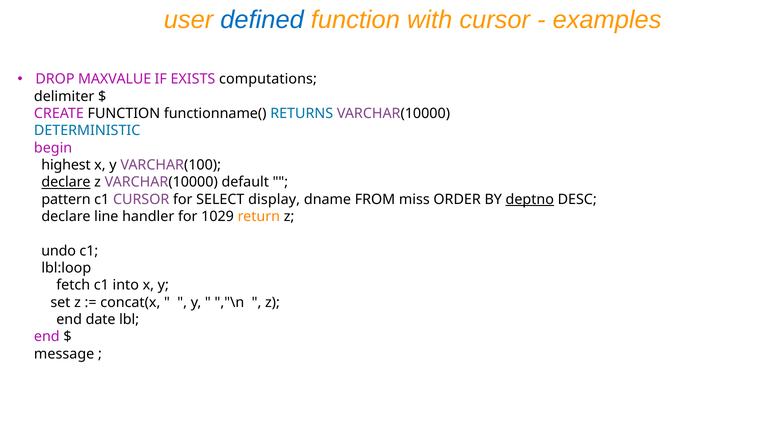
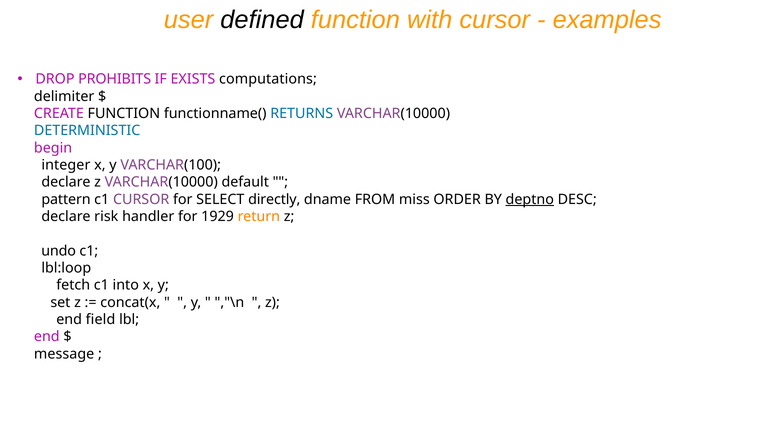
defined colour: blue -> black
MAXVALUE: MAXVALUE -> PROHIBITS
highest: highest -> integer
declare at (66, 182) underline: present -> none
display: display -> directly
line: line -> risk
1029: 1029 -> 1929
date: date -> field
